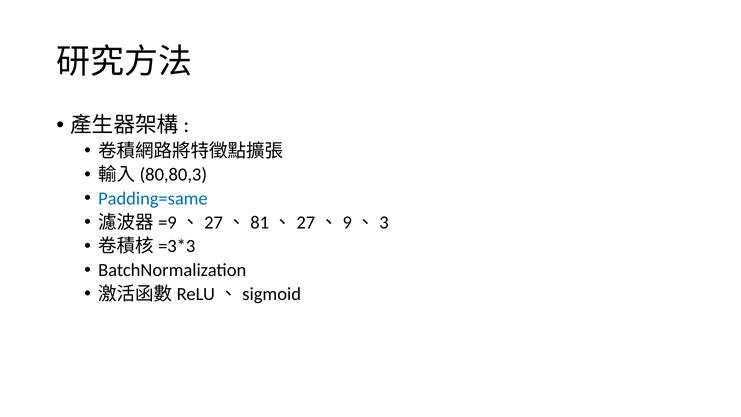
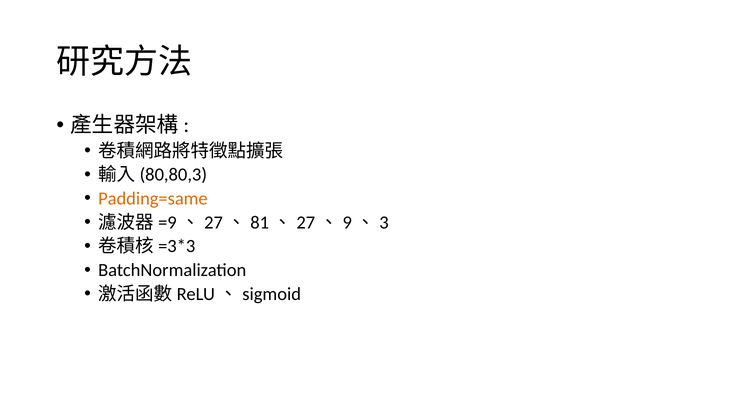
Padding=same colour: blue -> orange
